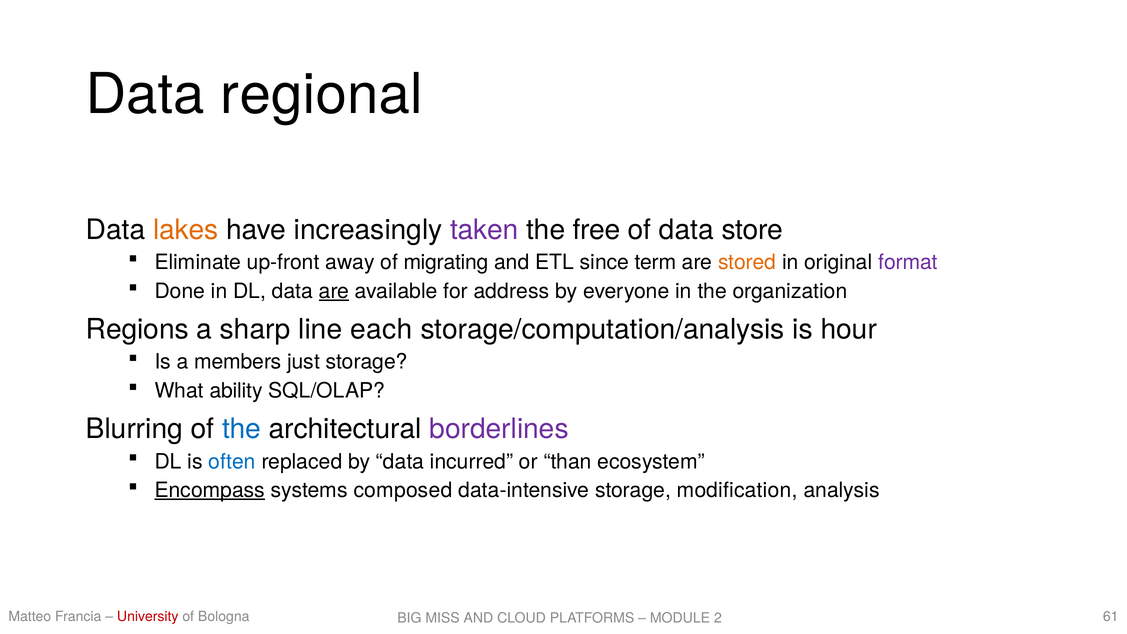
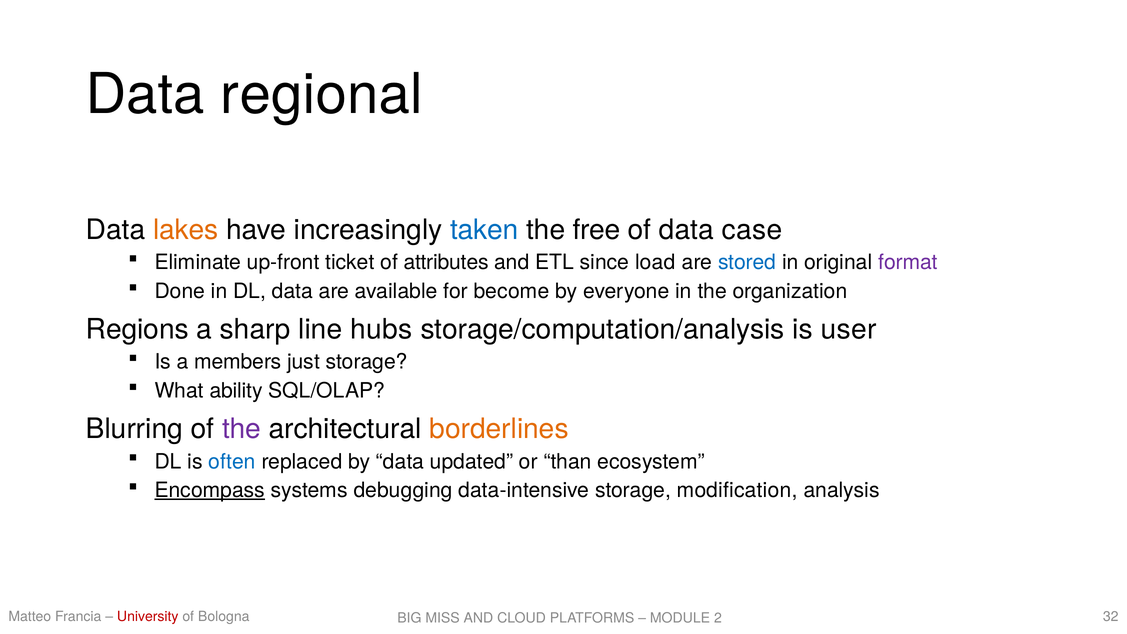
taken colour: purple -> blue
store: store -> case
away: away -> ticket
migrating: migrating -> attributes
term: term -> load
stored colour: orange -> blue
are at (334, 291) underline: present -> none
address: address -> become
each: each -> hubs
hour: hour -> user
the at (242, 429) colour: blue -> purple
borderlines colour: purple -> orange
incurred: incurred -> updated
composed: composed -> debugging
61: 61 -> 32
